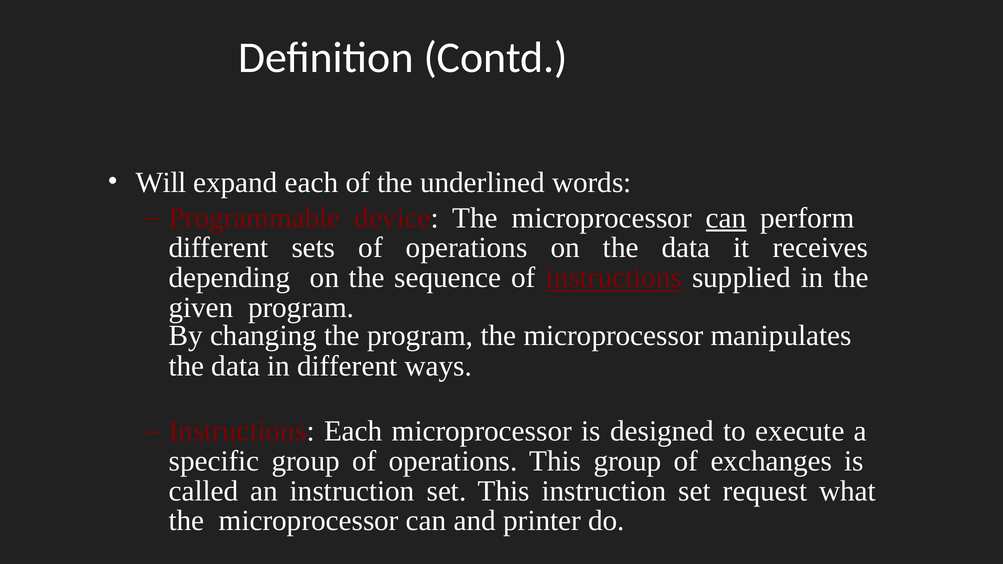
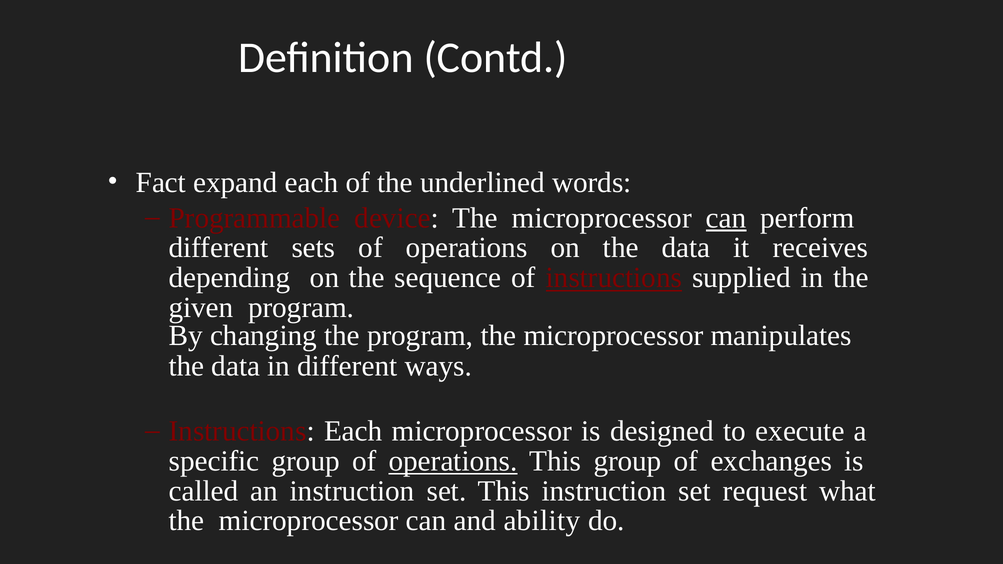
Will: Will -> Fact
operations at (453, 461) underline: none -> present
printer: printer -> ability
